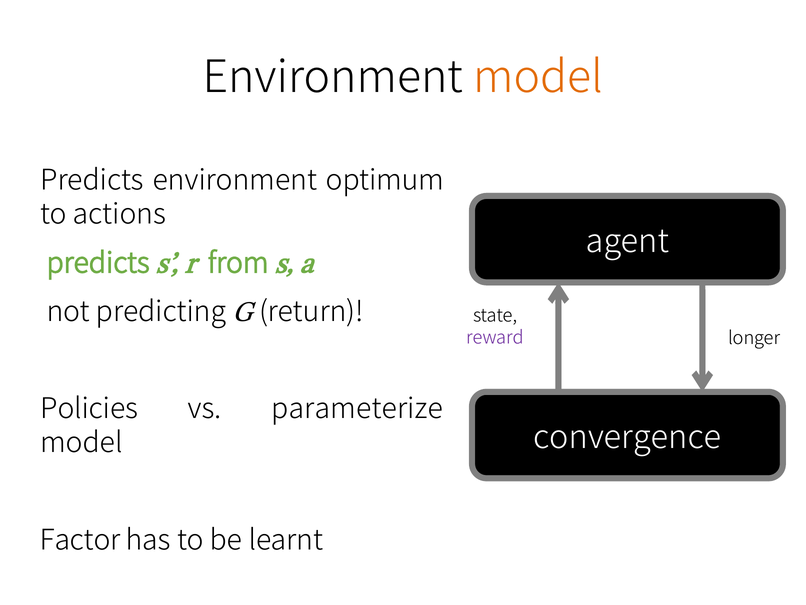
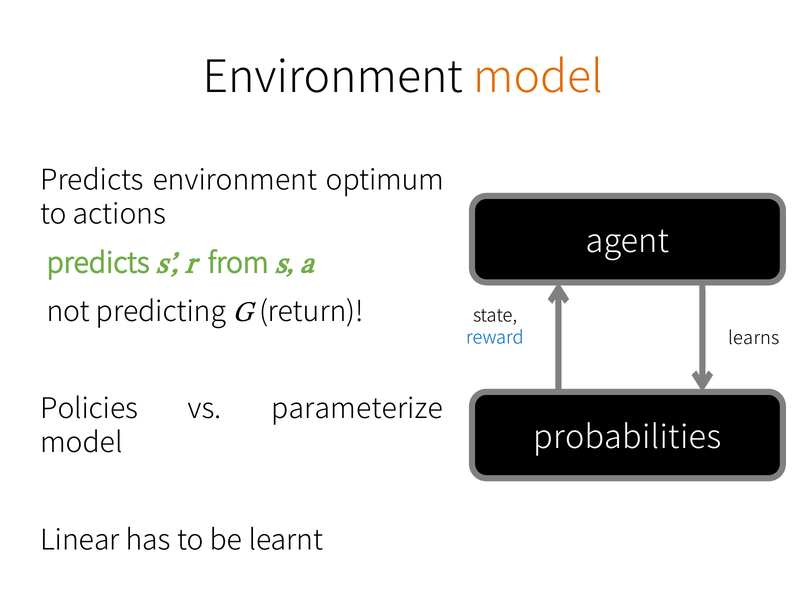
reward colour: purple -> blue
longer: longer -> learns
convergence: convergence -> probabilities
Factor: Factor -> Linear
